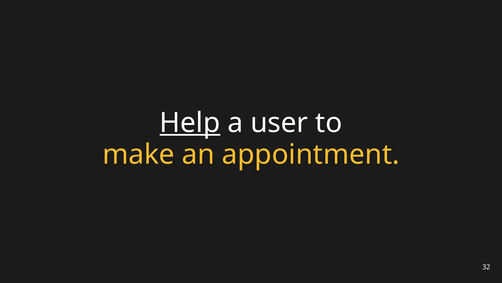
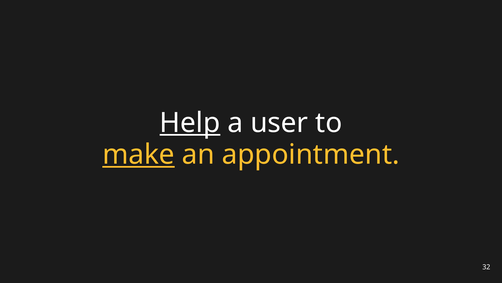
make underline: none -> present
